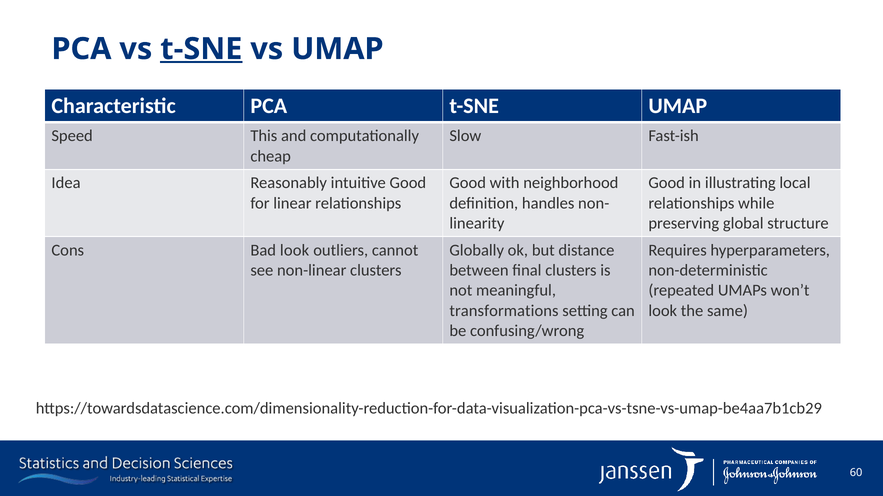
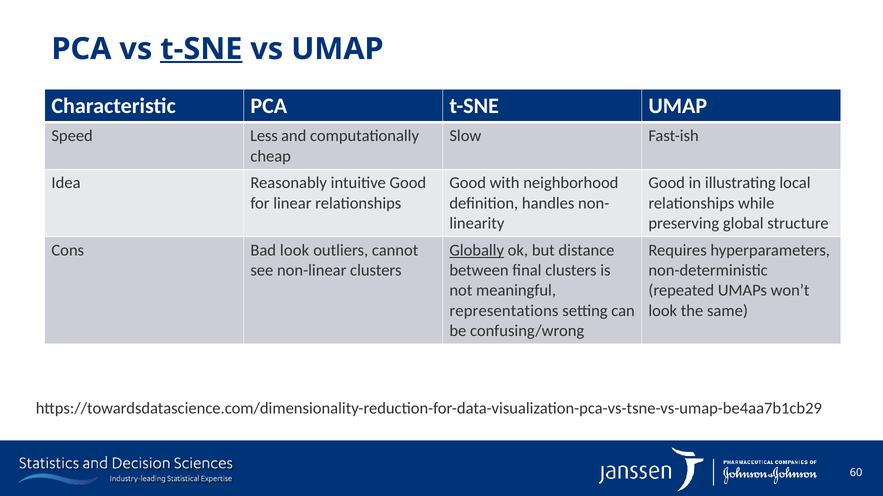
This: This -> Less
Globally underline: none -> present
transformations: transformations -> representations
